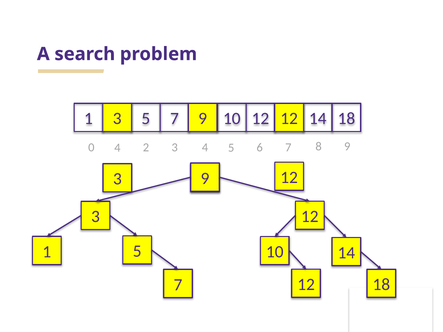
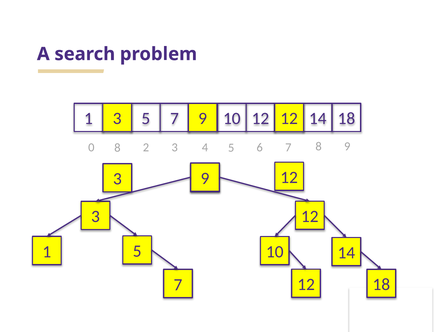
0 4: 4 -> 8
